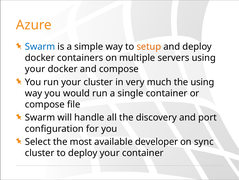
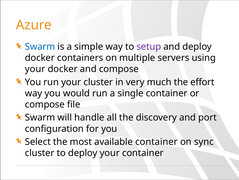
setup colour: orange -> purple
the using: using -> effort
available developer: developer -> container
